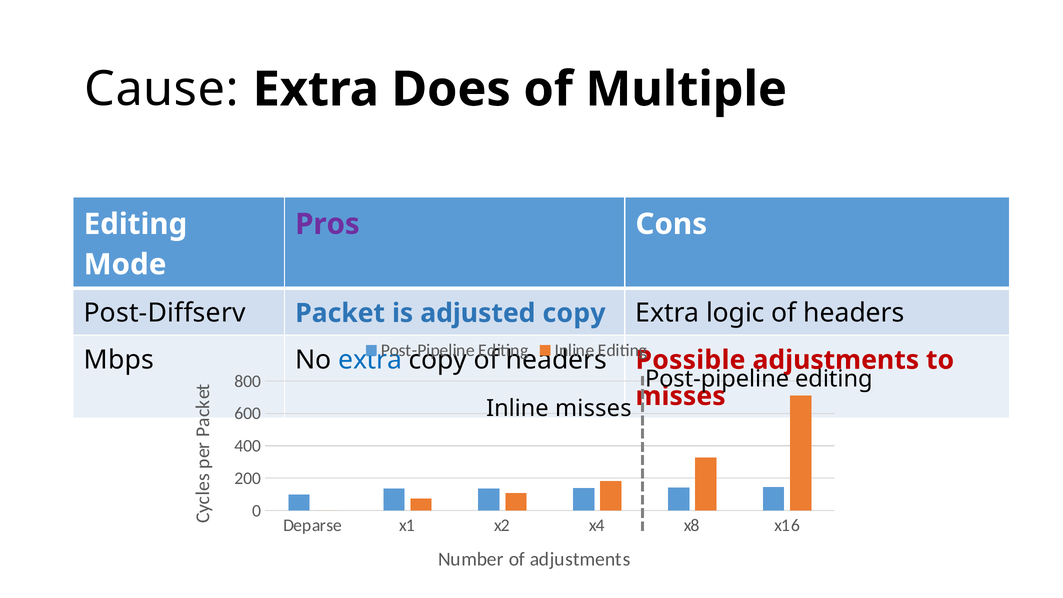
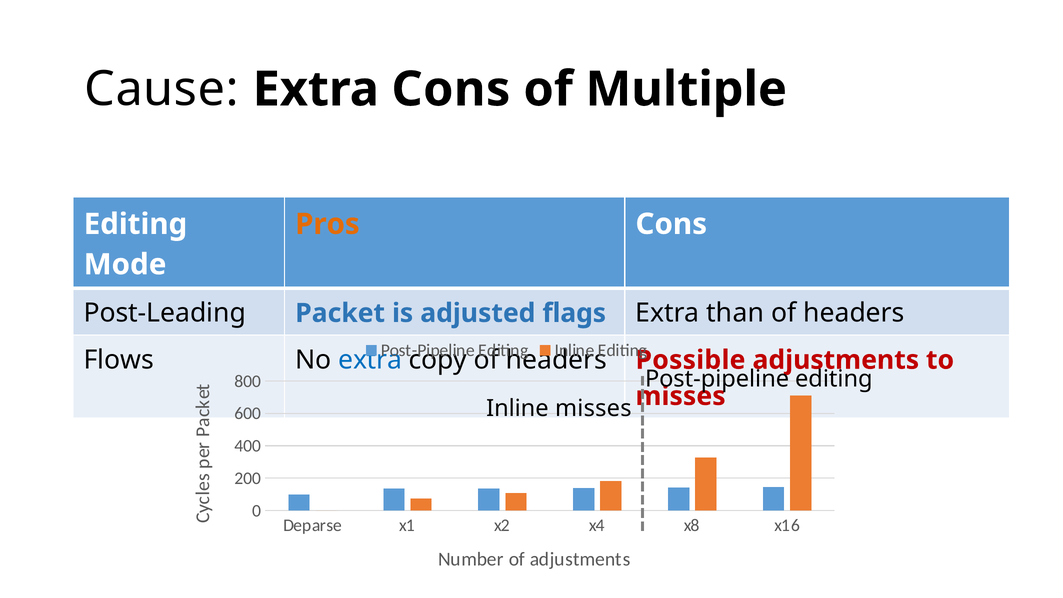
Extra Does: Does -> Cons
Pros colour: purple -> orange
Post-Diffserv: Post-Diffserv -> Post-Leading
adjusted copy: copy -> flags
logic: logic -> than
Mbps: Mbps -> Flows
